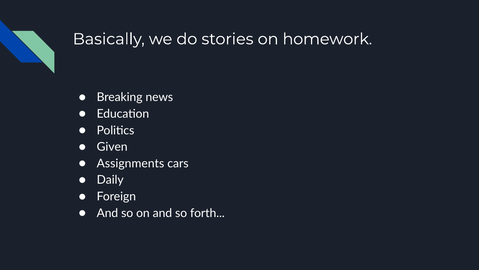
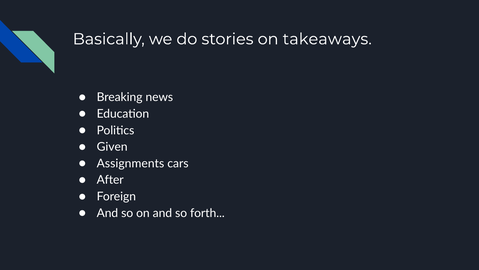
homework: homework -> takeaways
Daily: Daily -> After
